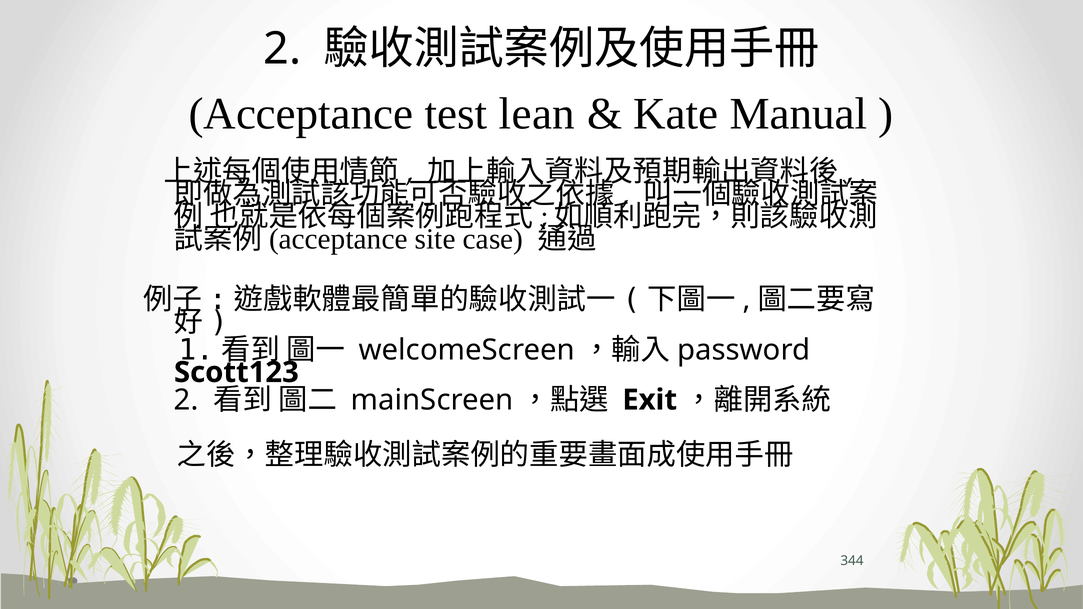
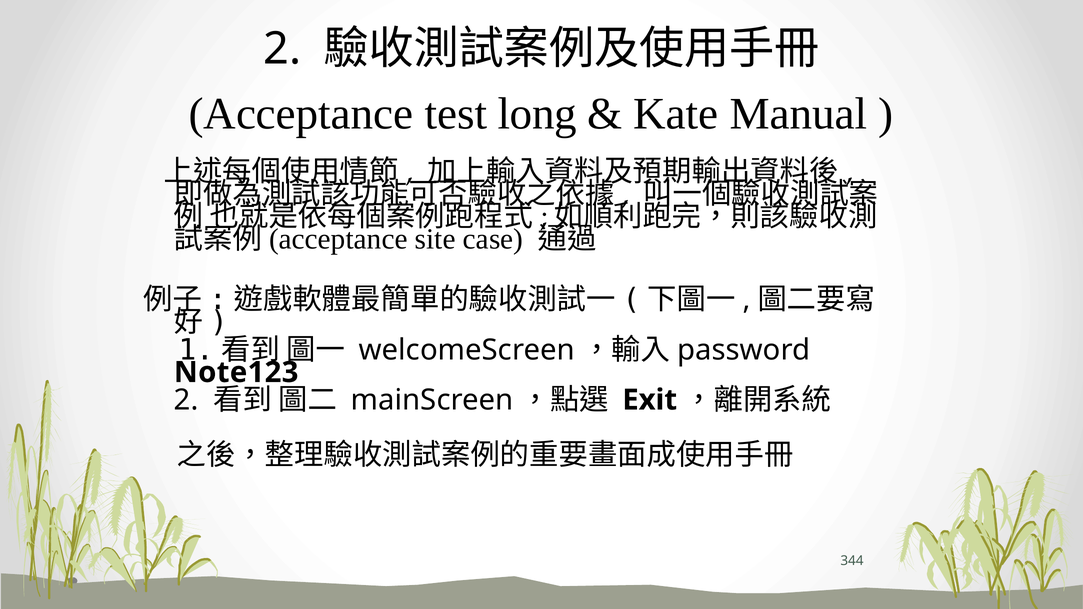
lean: lean -> long
Scott123: Scott123 -> Note123
